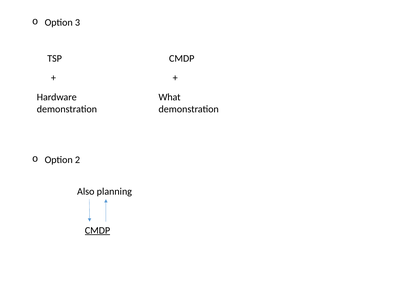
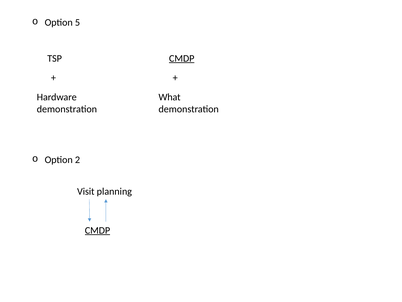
3: 3 -> 5
CMDP at (182, 58) underline: none -> present
Also: Also -> Visit
